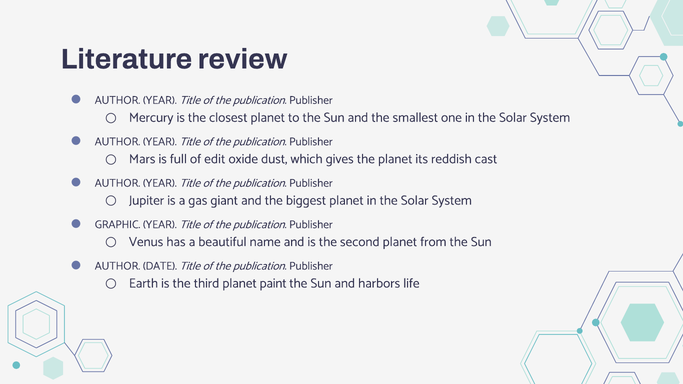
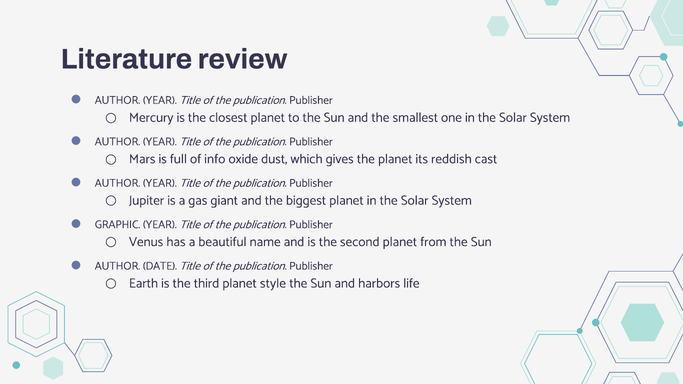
edit: edit -> info
paint: paint -> style
